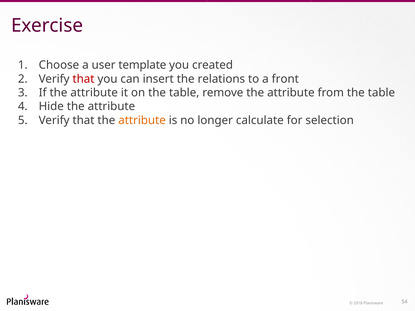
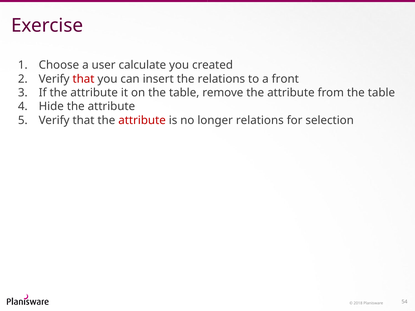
template: template -> calculate
attribute at (142, 120) colour: orange -> red
longer calculate: calculate -> relations
